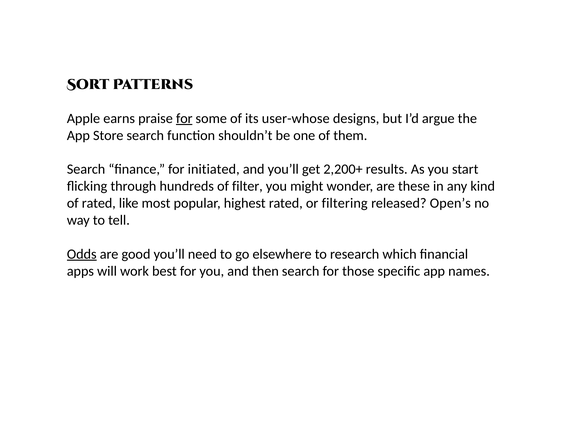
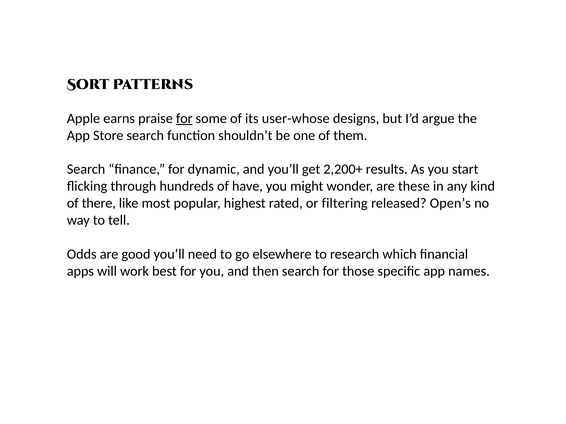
initiated: initiated -> dynamic
filter: filter -> have
of rated: rated -> there
Odds underline: present -> none
